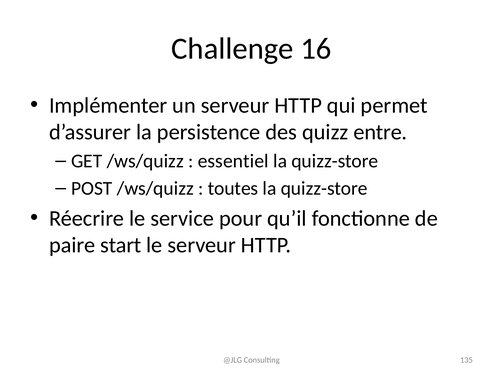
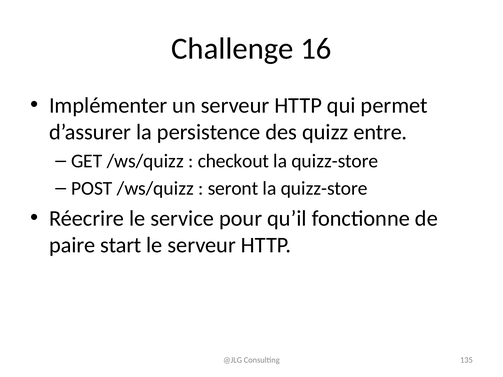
essentiel: essentiel -> checkout
toutes: toutes -> seront
